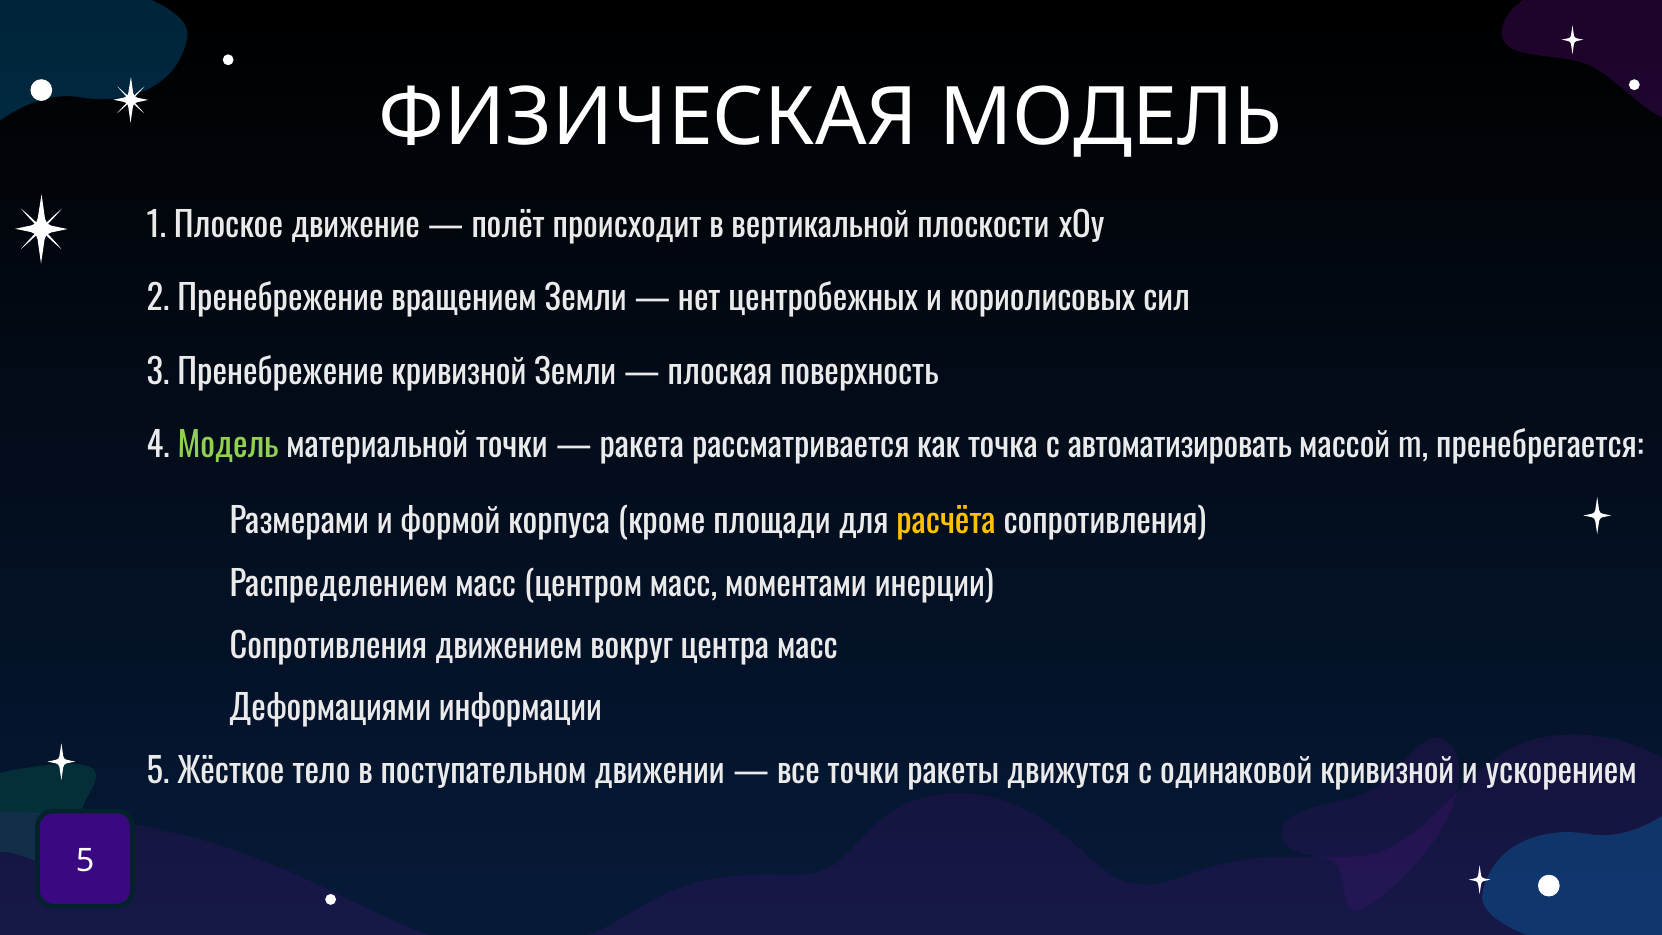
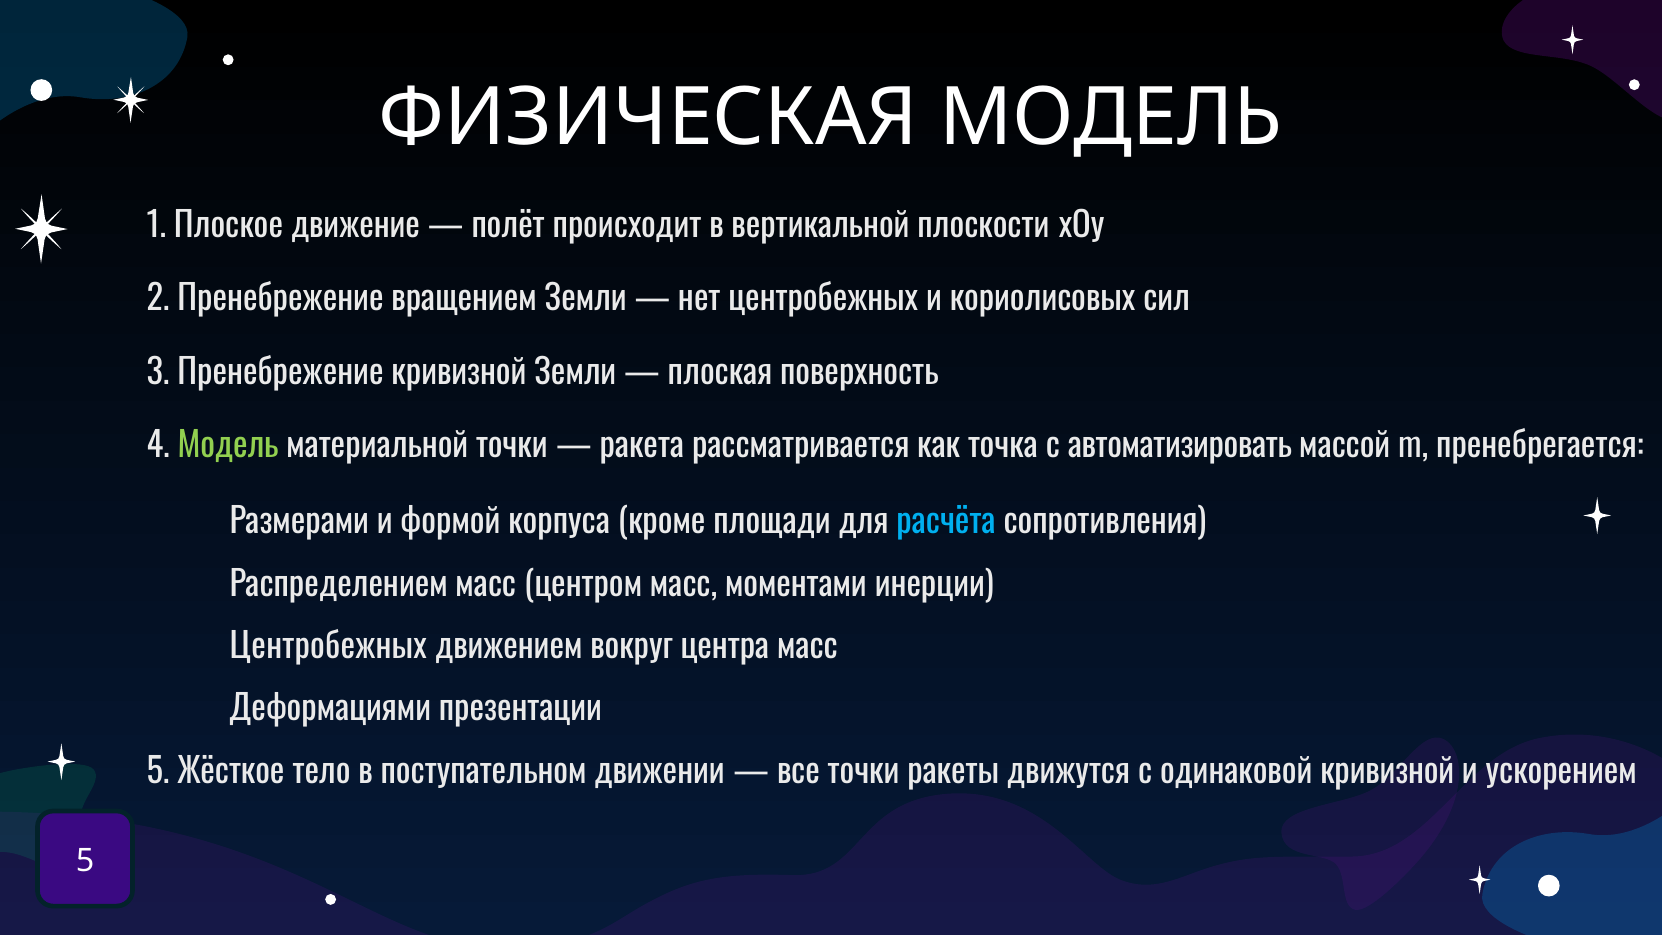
расчёта colour: yellow -> light blue
Сопротивления at (328, 647): Сопротивления -> Центробежных
информации: информации -> презентации
